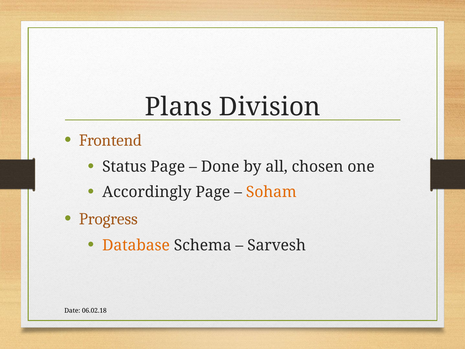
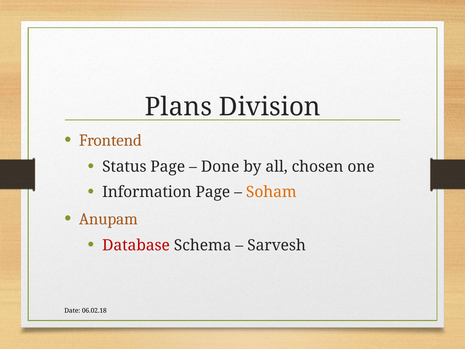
Accordingly: Accordingly -> Information
Progress: Progress -> Anupam
Database colour: orange -> red
